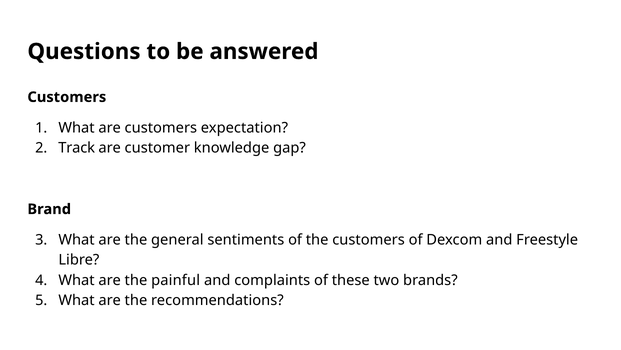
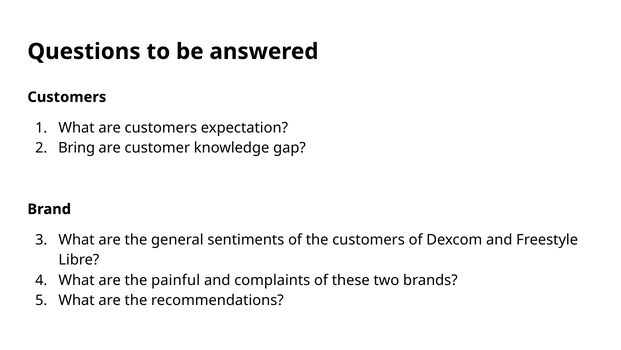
Track: Track -> Bring
